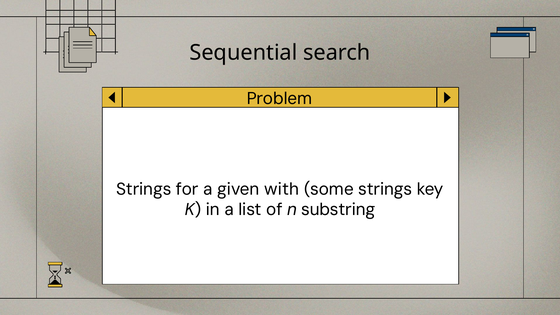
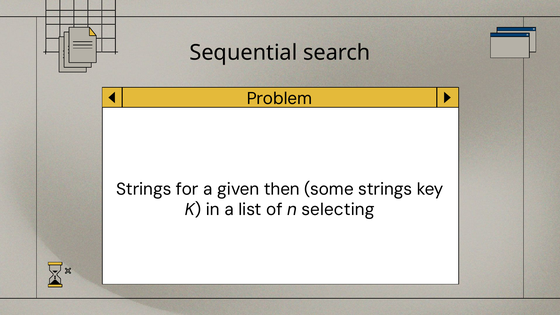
with: with -> then
substring: substring -> selecting
